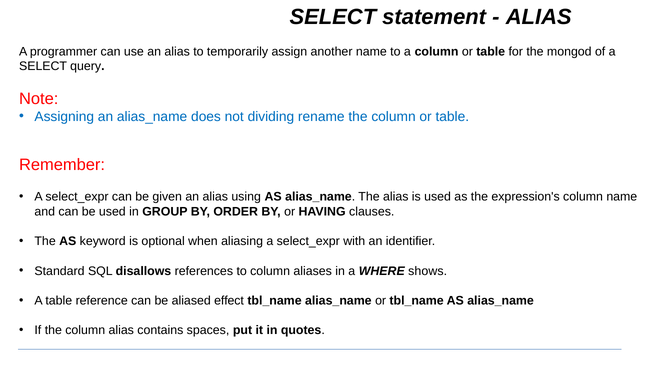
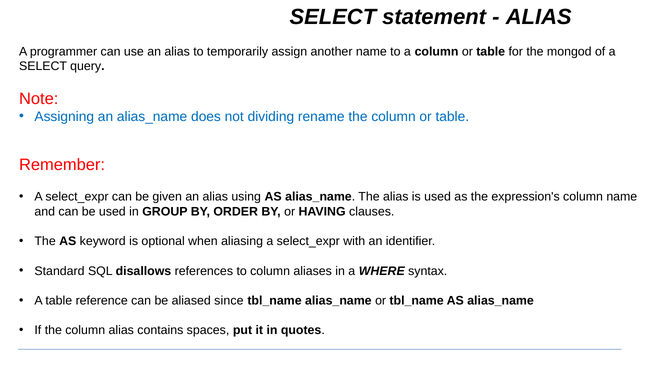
shows: shows -> syntax
effect: effect -> since
